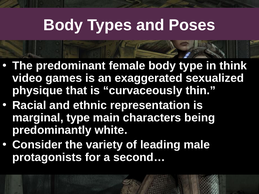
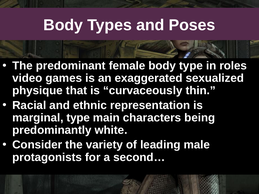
think: think -> roles
